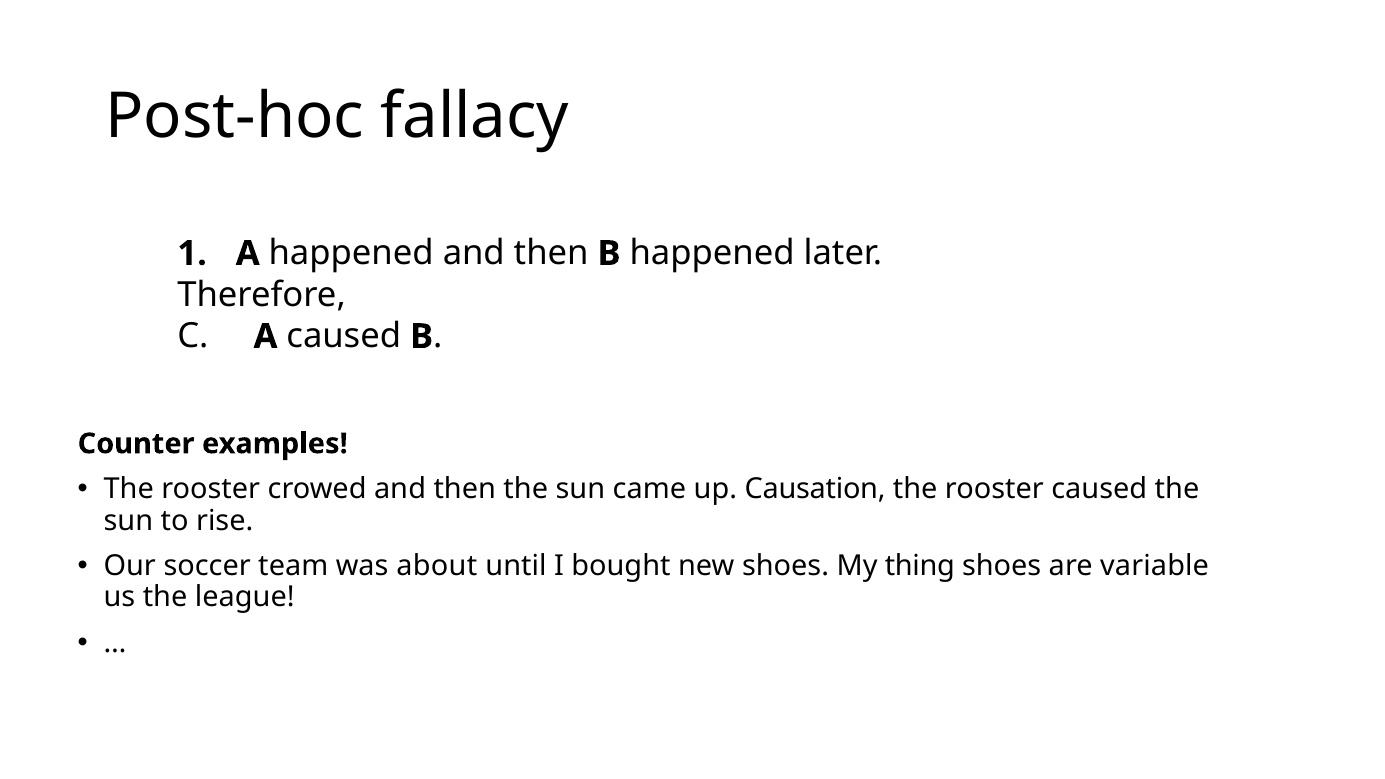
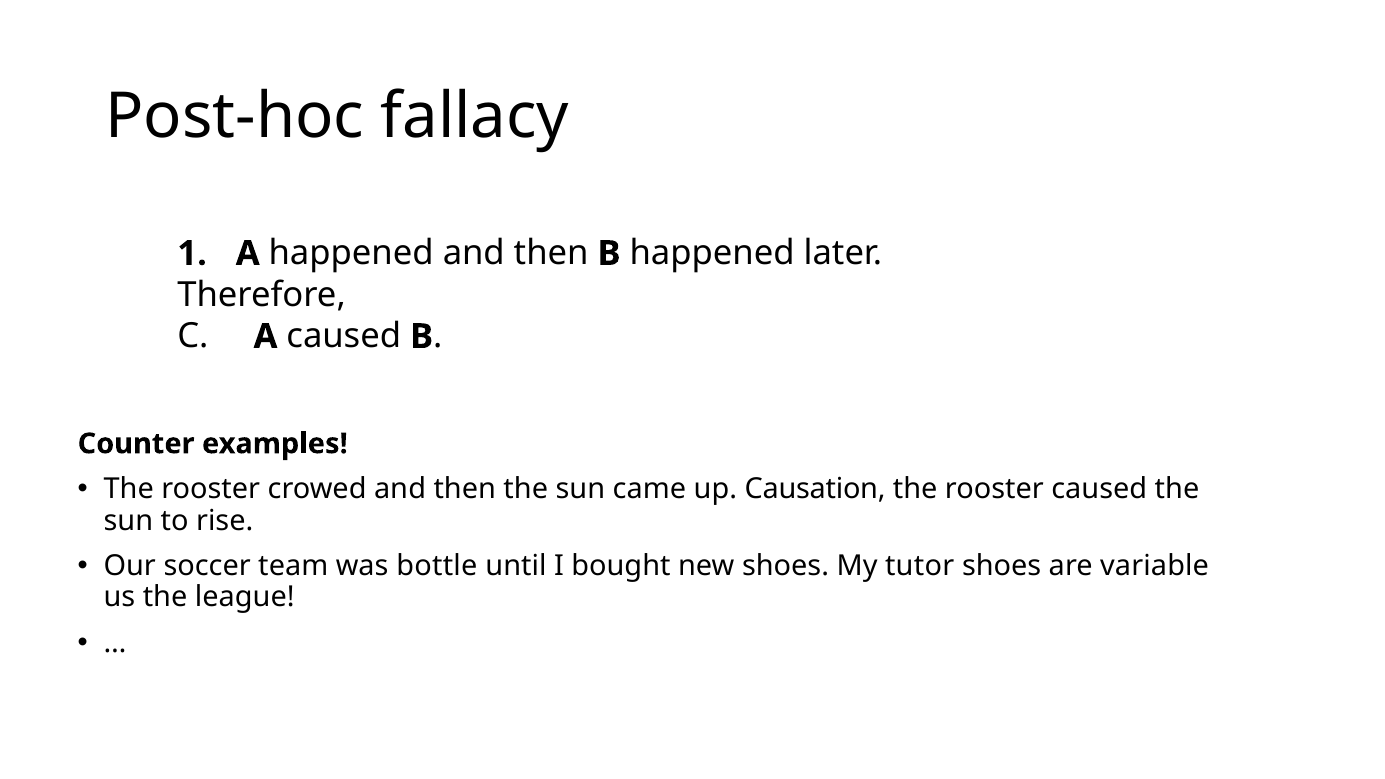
about: about -> bottle
thing: thing -> tutor
